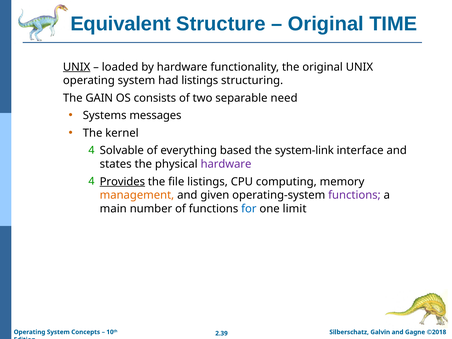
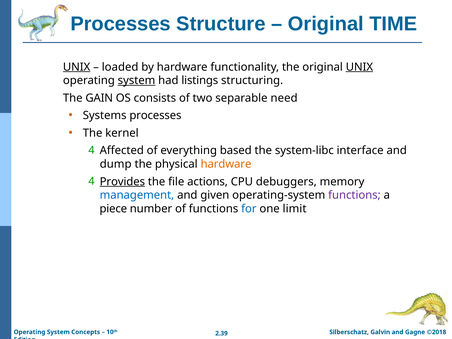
Equivalent at (121, 24): Equivalent -> Processes
UNIX at (359, 67) underline: none -> present
system at (137, 81) underline: none -> present
Systems messages: messages -> processes
Solvable: Solvable -> Affected
system-link: system-link -> system-libc
states: states -> dump
hardware at (226, 164) colour: purple -> orange
file listings: listings -> actions
computing: computing -> debuggers
management colour: orange -> blue
main: main -> piece
